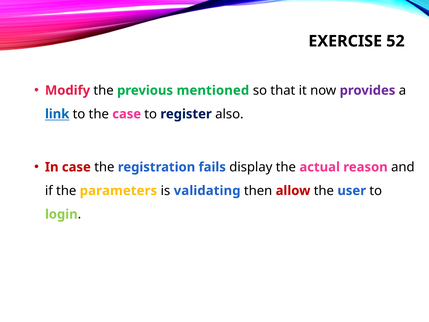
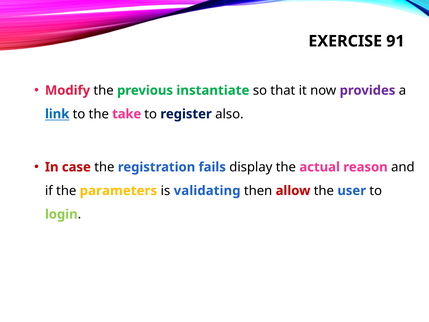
52: 52 -> 91
mentioned: mentioned -> instantiate
the case: case -> take
